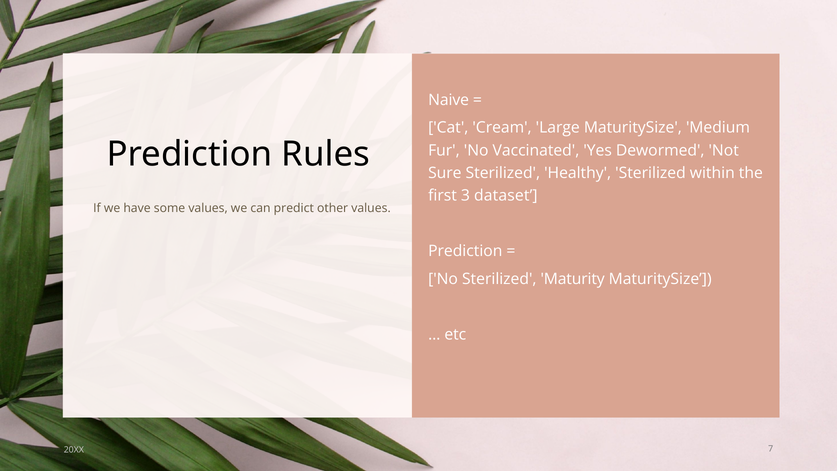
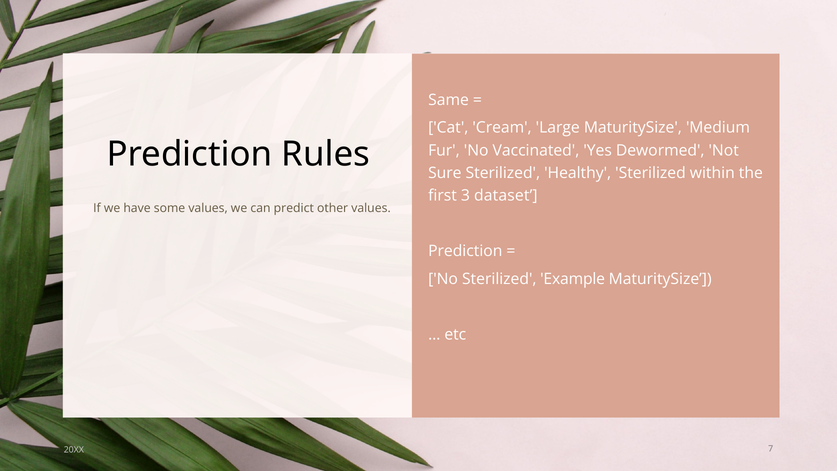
Naive: Naive -> Same
Maturity: Maturity -> Example
